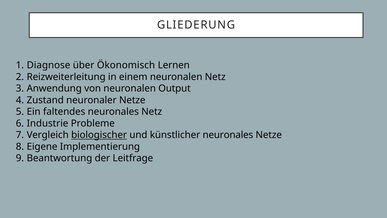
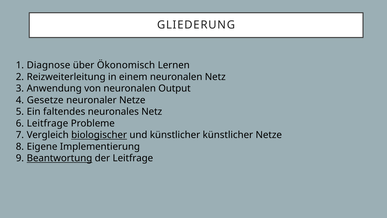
Zustand: Zustand -> Gesetze
Industrie at (48, 123): Industrie -> Leitfrage
künstlicher neuronales: neuronales -> künstlicher
Beantwortung underline: none -> present
